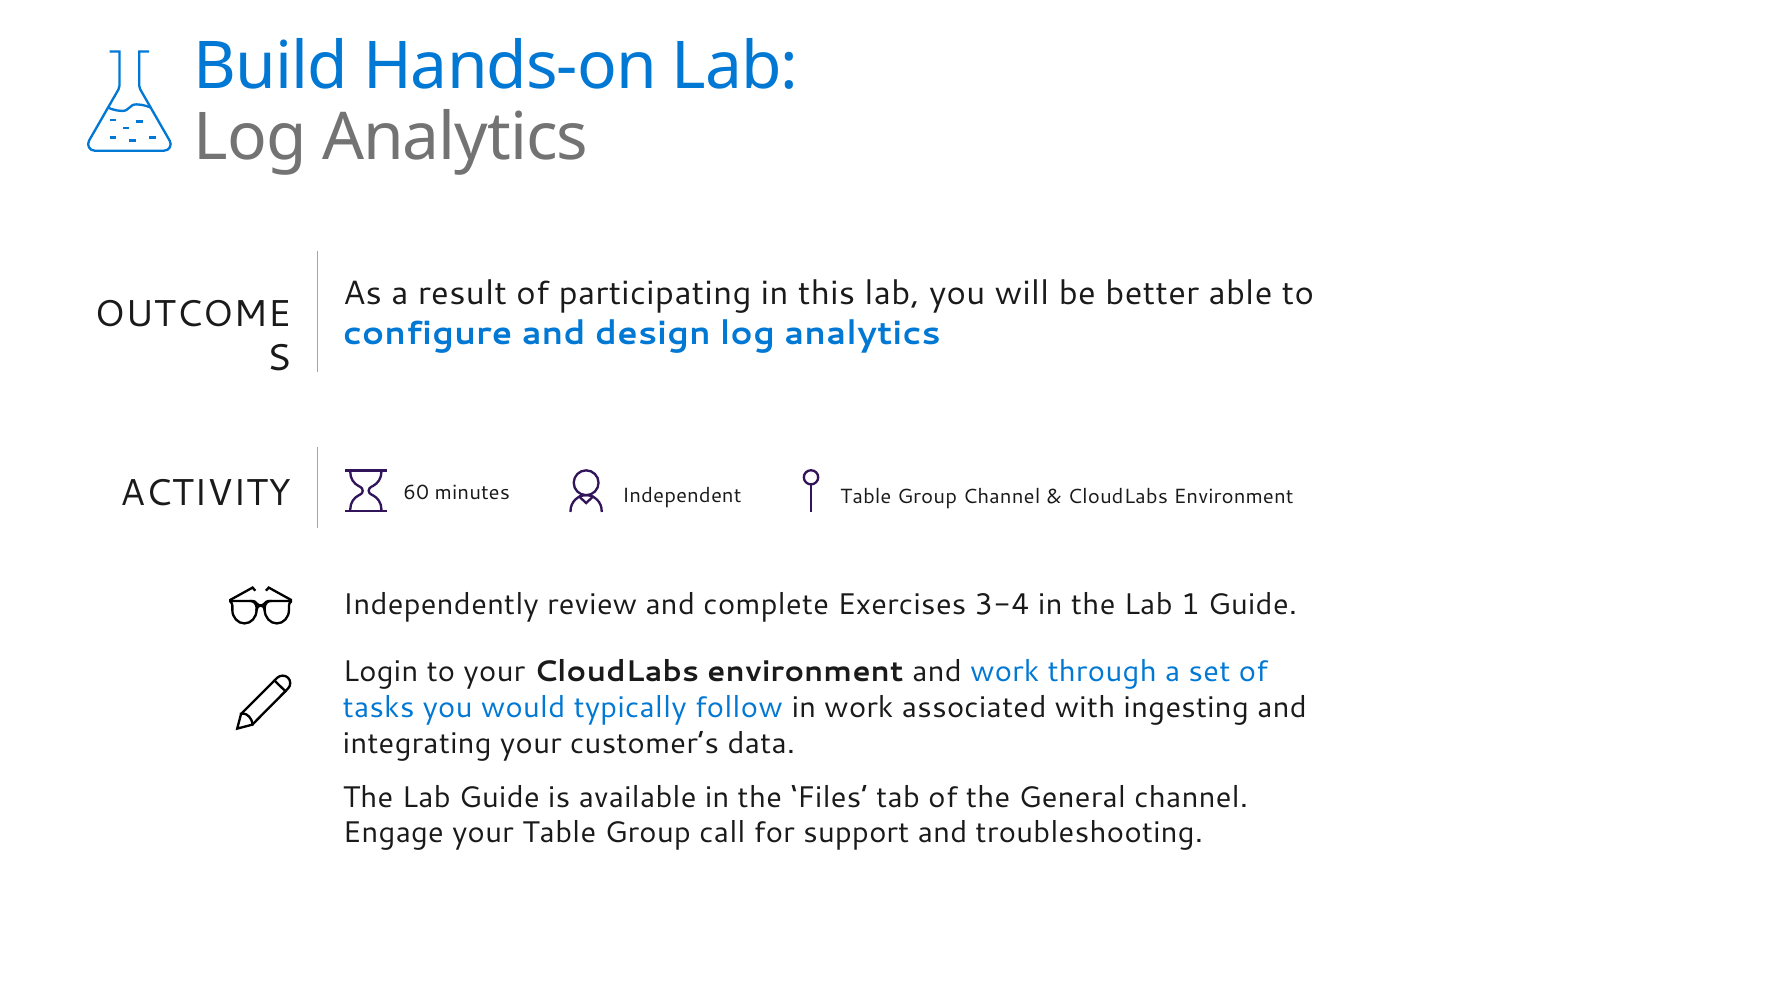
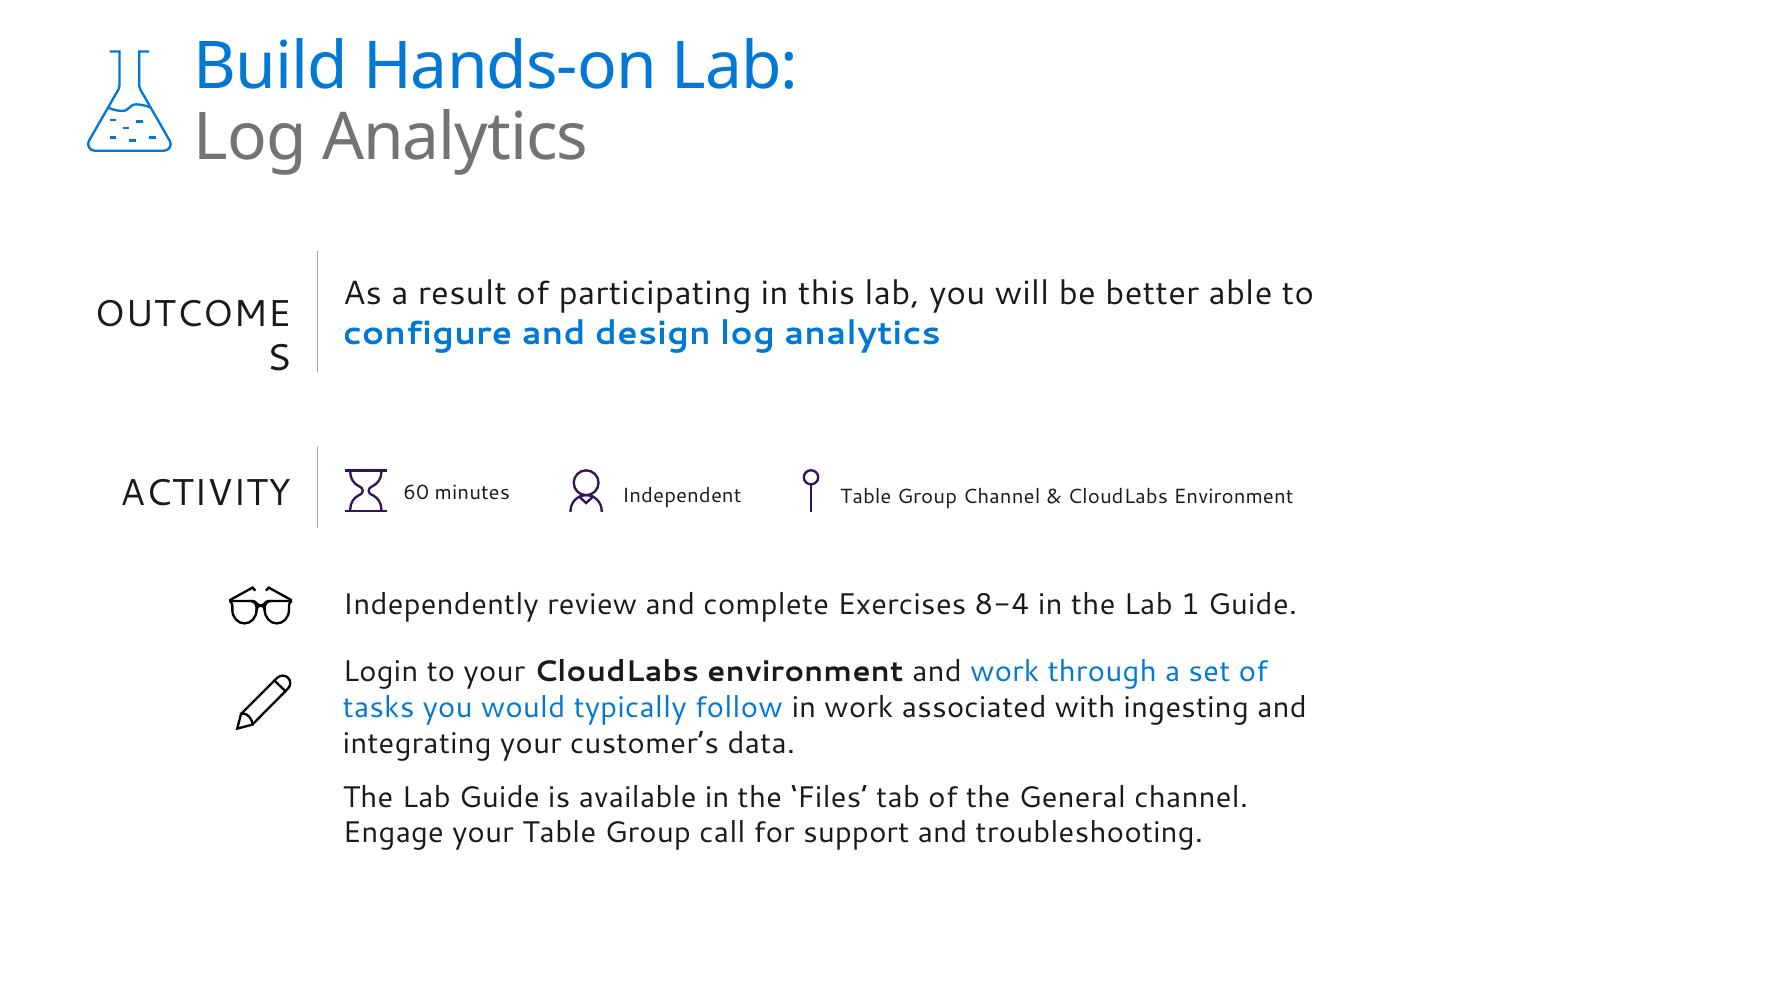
3-4: 3-4 -> 8-4
